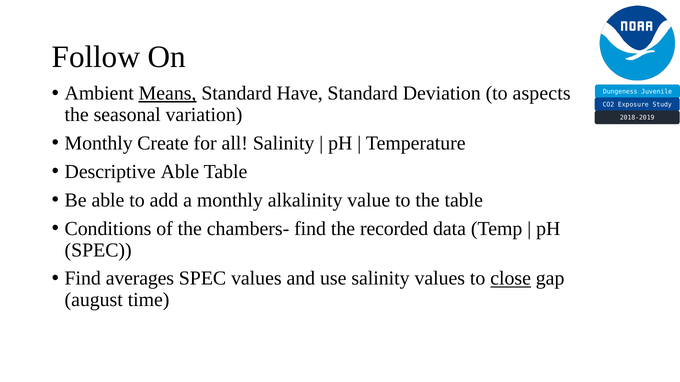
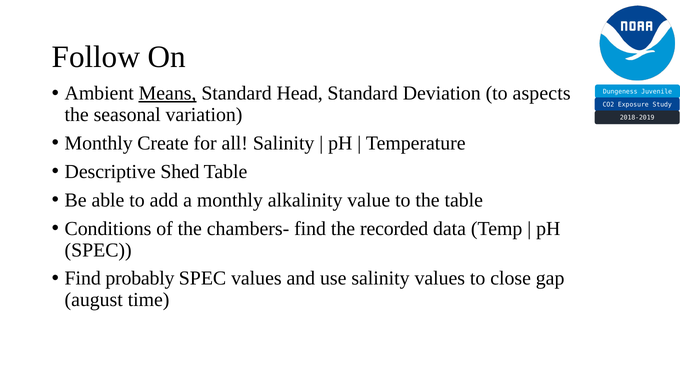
Have: Have -> Head
Descriptive Able: Able -> Shed
averages: averages -> probably
close underline: present -> none
